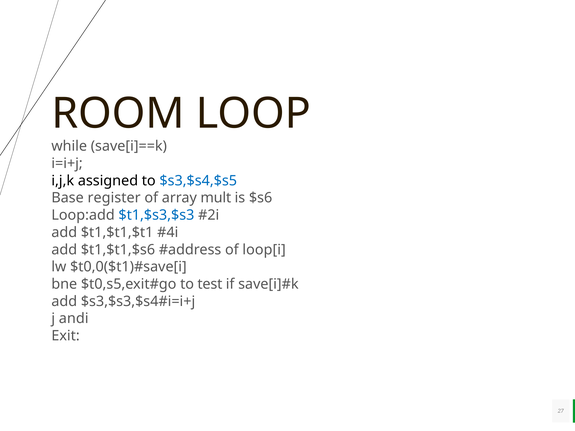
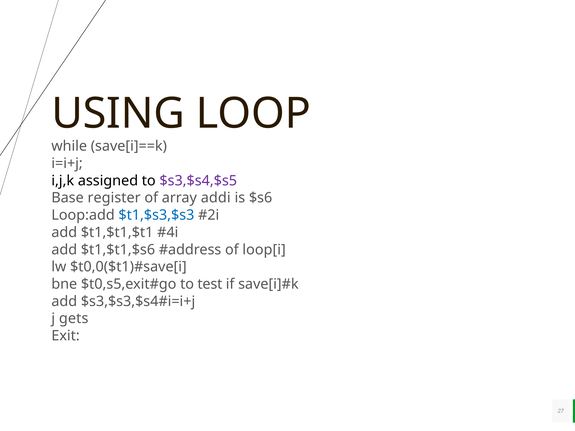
ROOM: ROOM -> USING
$s3,$s4,$s5 colour: blue -> purple
mult: mult -> addi
andi: andi -> gets
